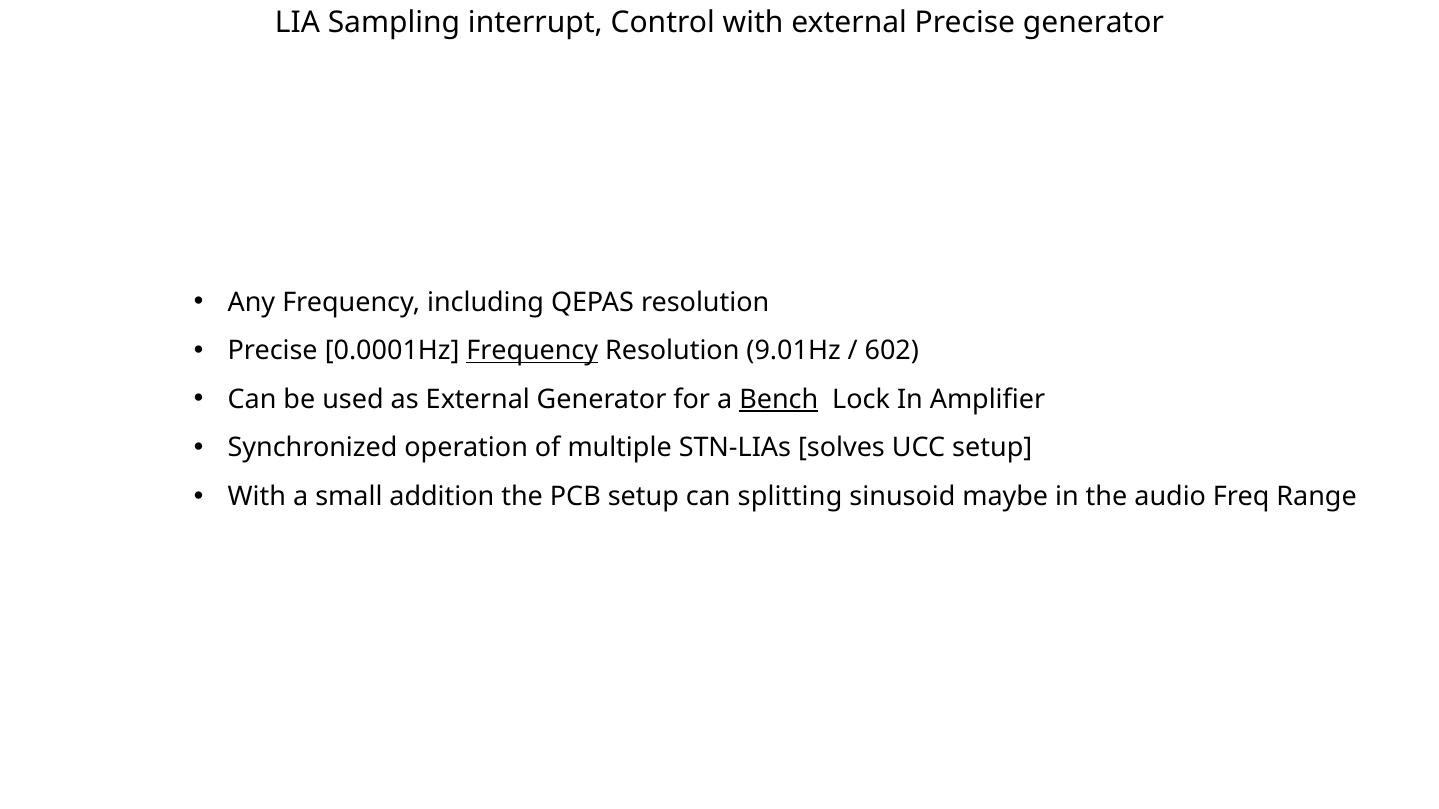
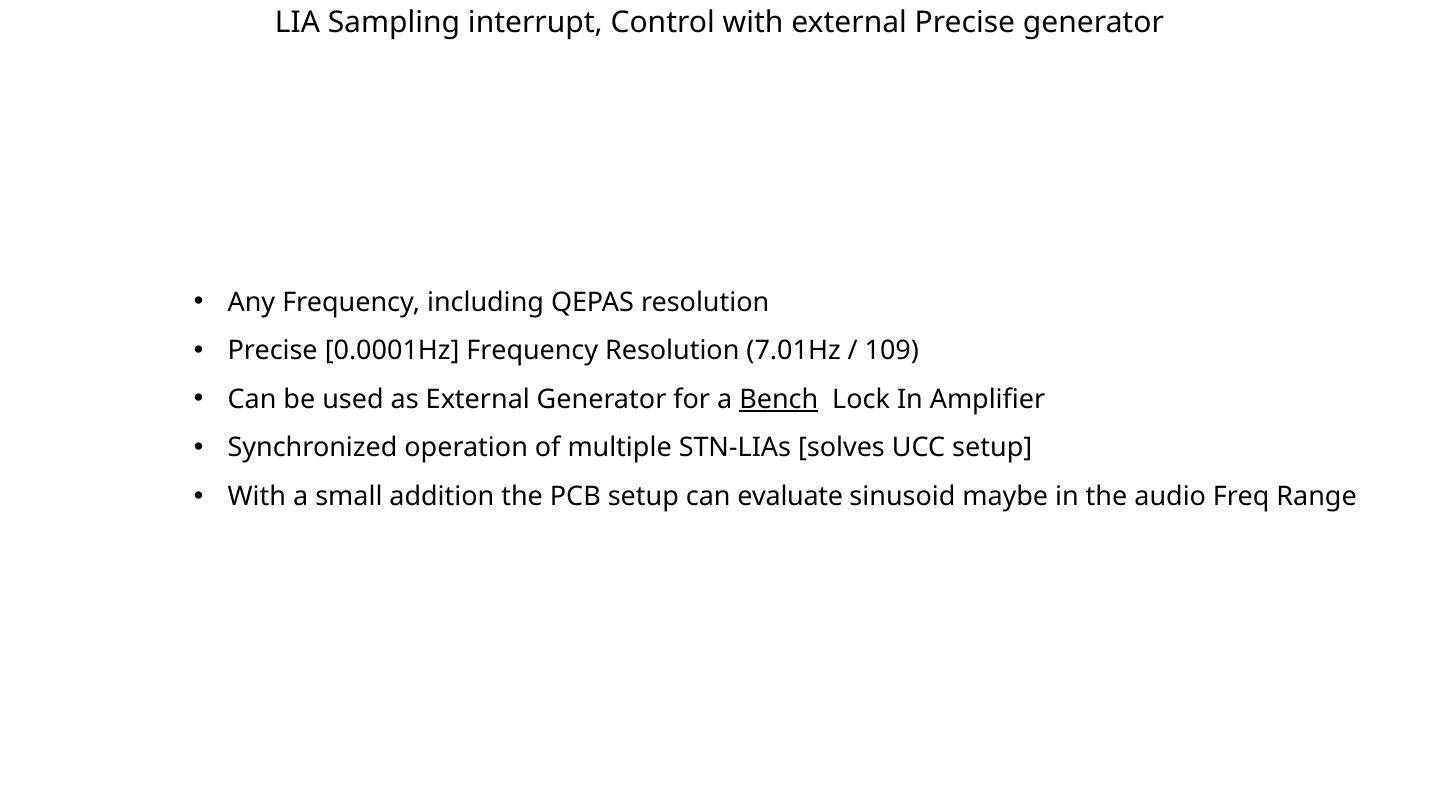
Frequency at (532, 351) underline: present -> none
9.01Hz: 9.01Hz -> 7.01Hz
602: 602 -> 109
splitting: splitting -> evaluate
